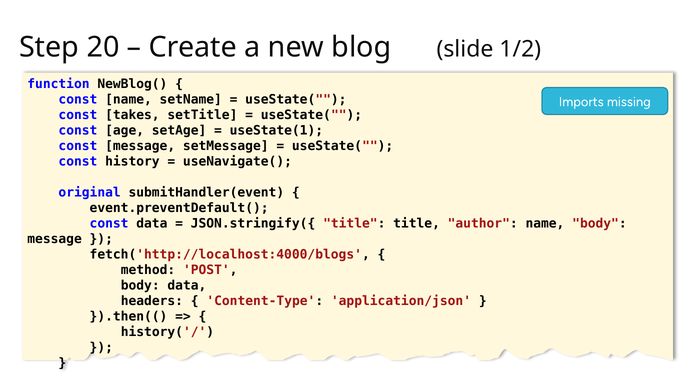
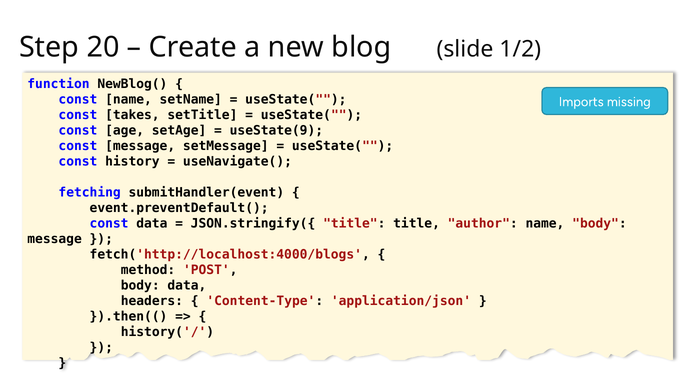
useState(1: useState(1 -> useState(9
original: original -> fetching
